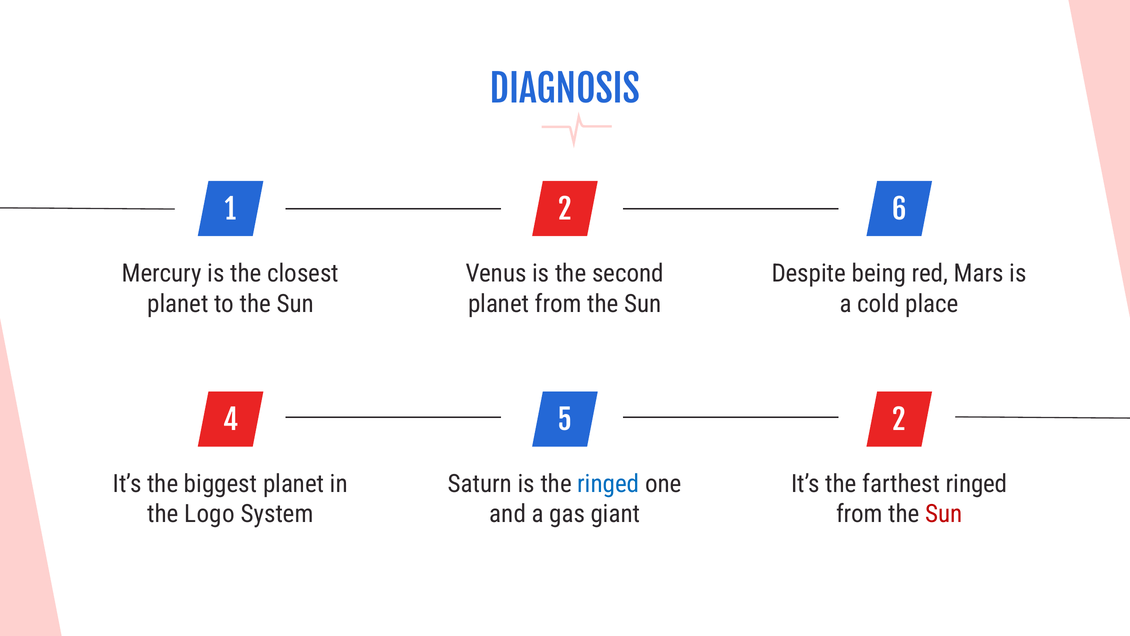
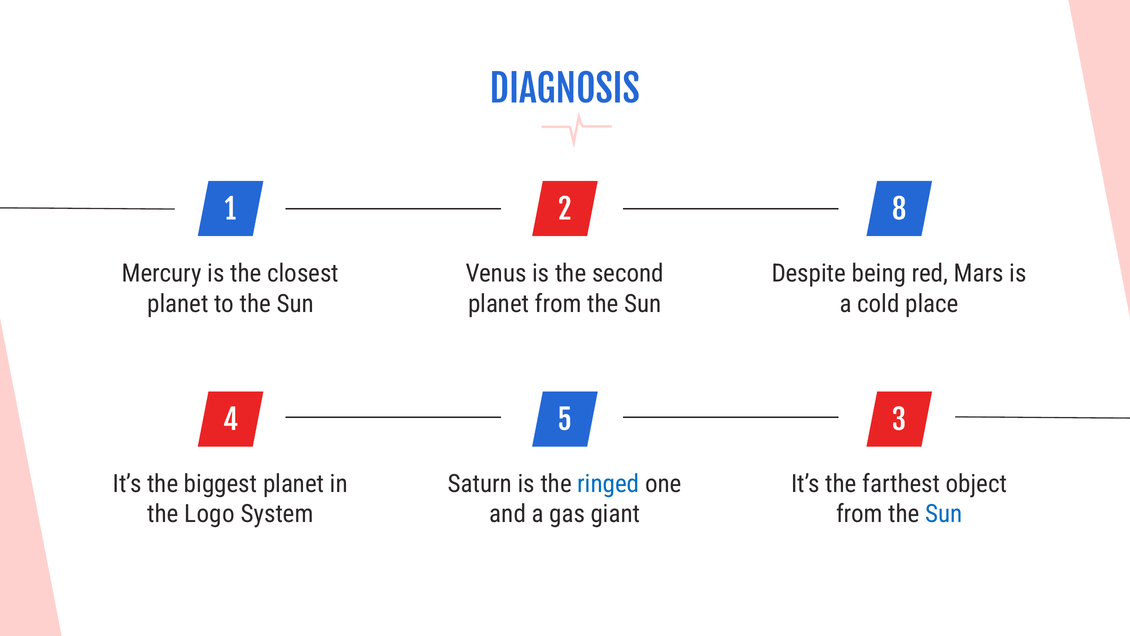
6: 6 -> 8
5 2: 2 -> 3
farthest ringed: ringed -> object
Sun at (944, 514) colour: red -> blue
